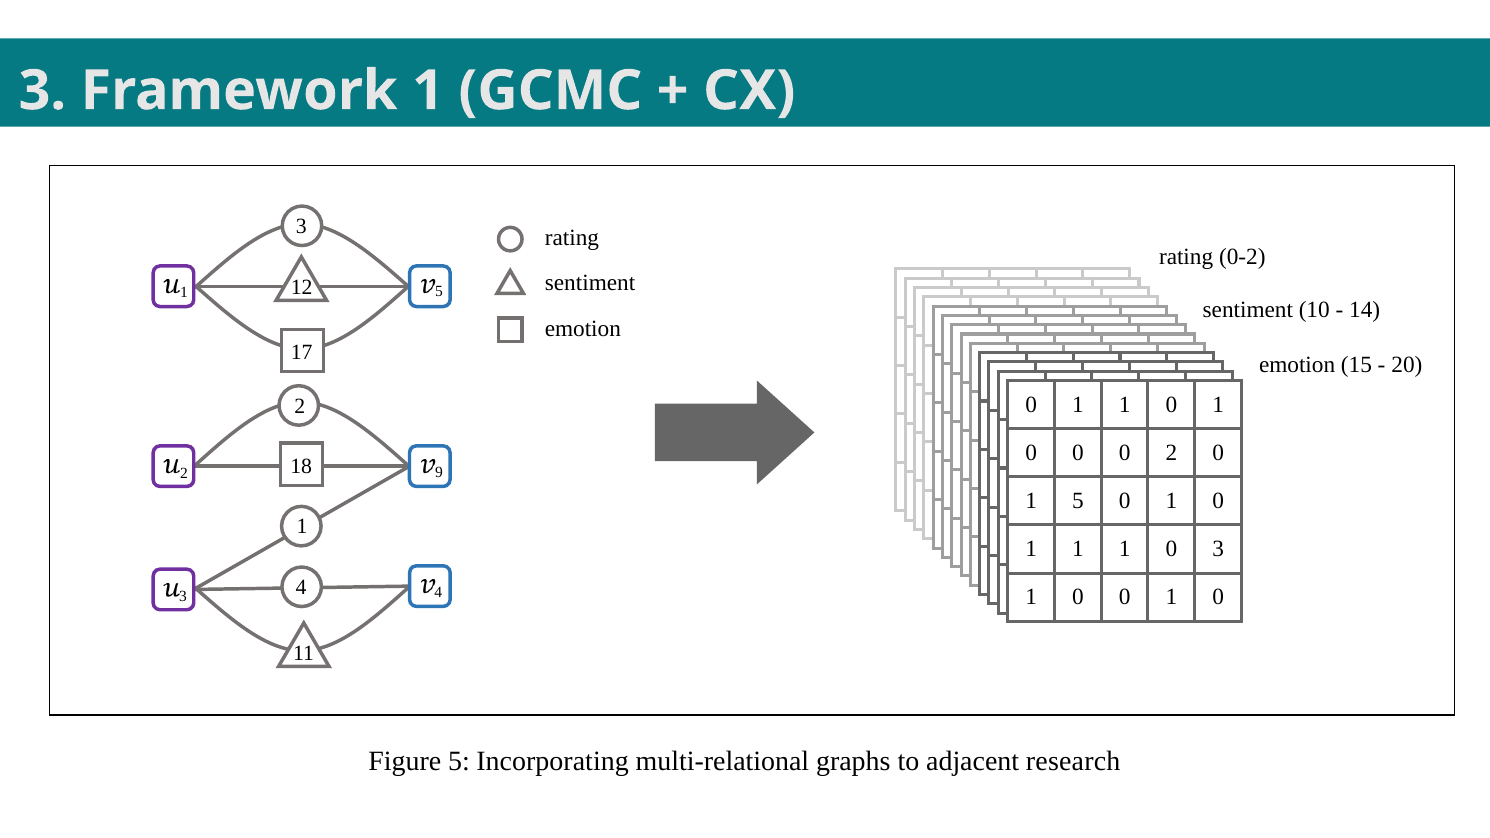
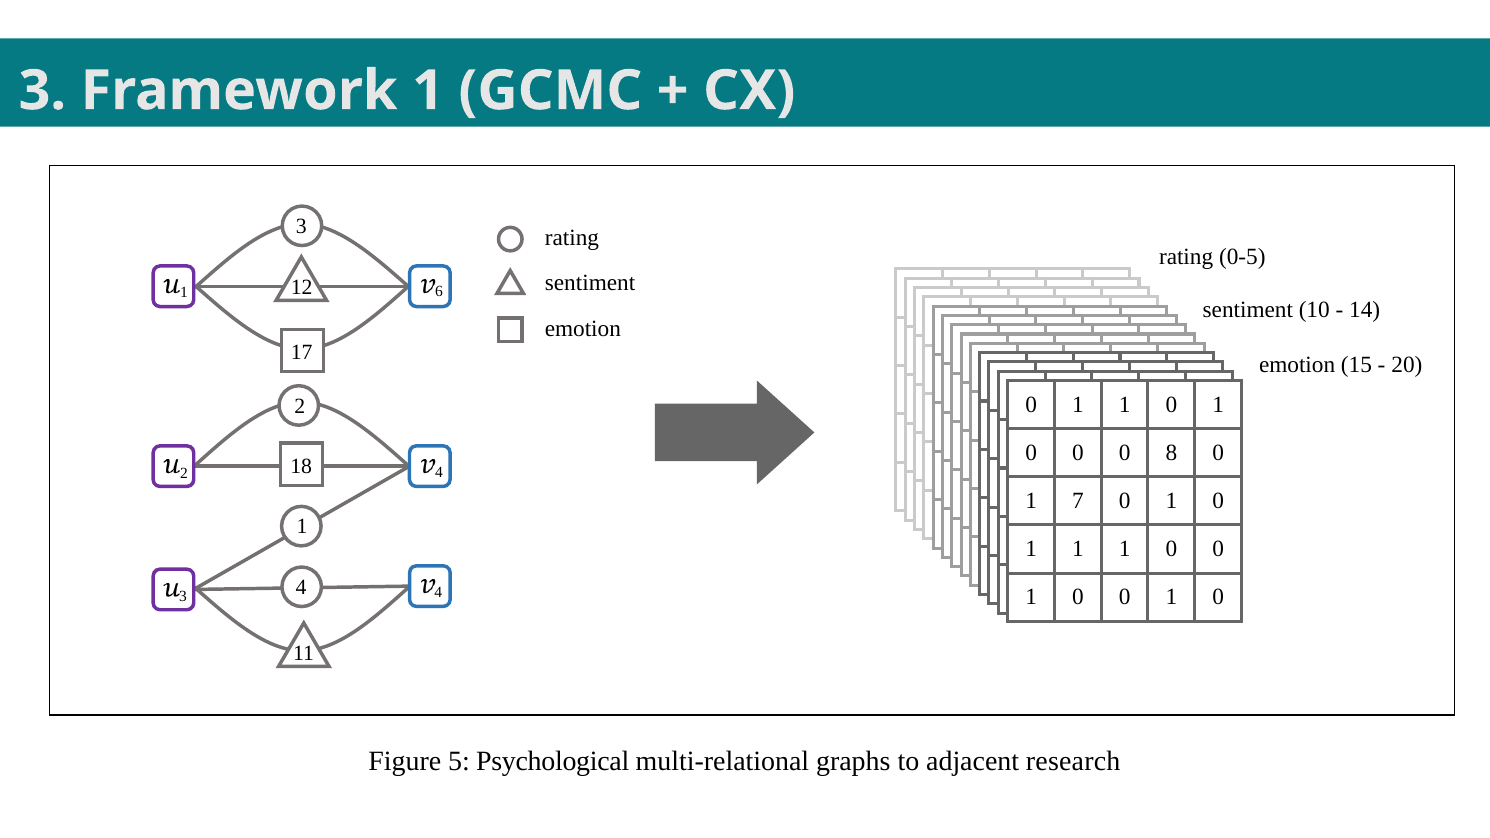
0-2: 0-2 -> 0-5
5 at (439, 291): 5 -> 6
0 2: 2 -> 8
2 9: 9 -> 4
5 at (1078, 501): 5 -> 7
1 1 0 3: 3 -> 0
Incorporating: Incorporating -> Psychological
